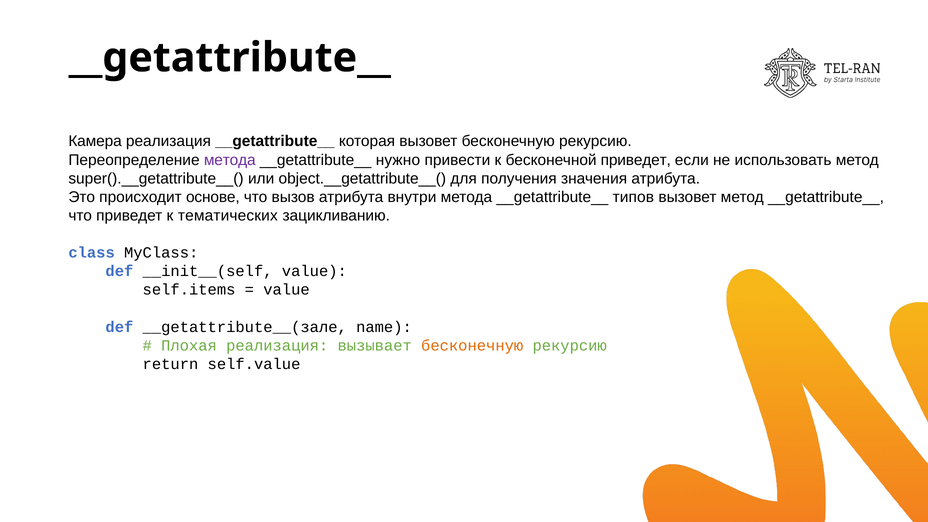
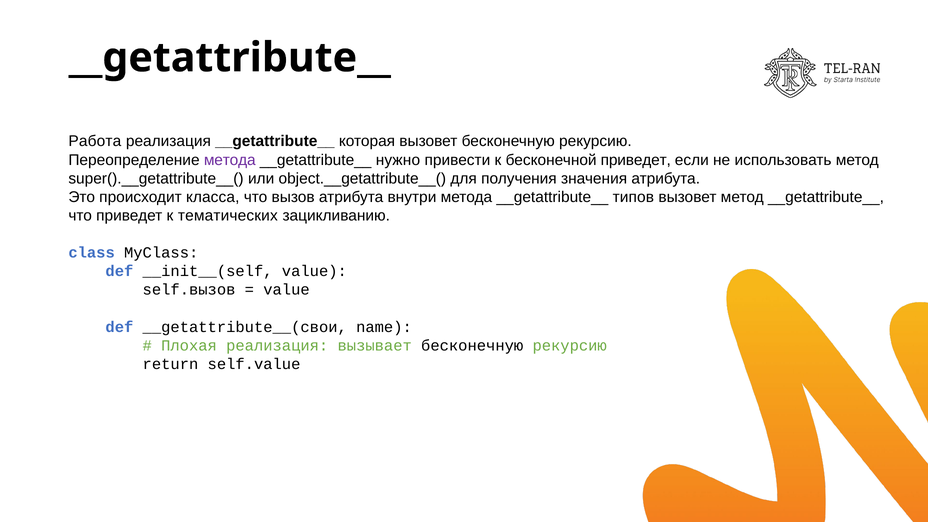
Камера: Камера -> Работа
основе: основе -> класса
self.items: self.items -> self.вызов
__getattribute__(зале: __getattribute__(зале -> __getattribute__(свои
бесконечную at (472, 346) colour: orange -> black
